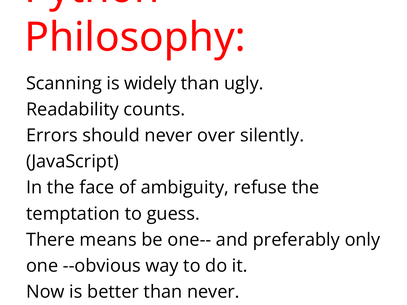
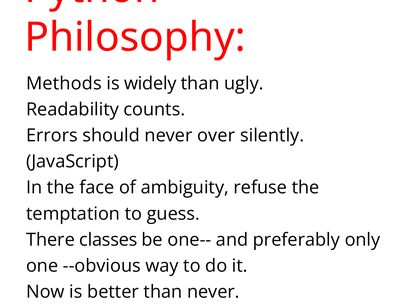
Scanning: Scanning -> Methods
means: means -> classes
